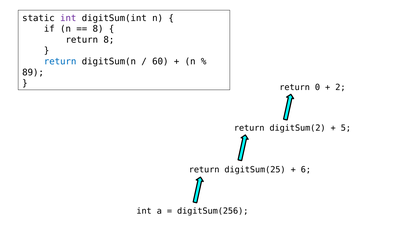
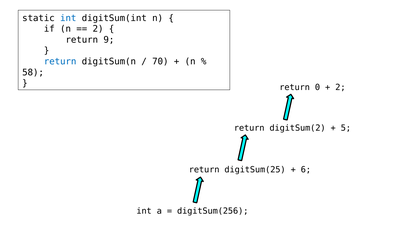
int at (68, 18) colour: purple -> blue
8 at (98, 29): 8 -> 2
return 8: 8 -> 9
60: 60 -> 70
89: 89 -> 58
